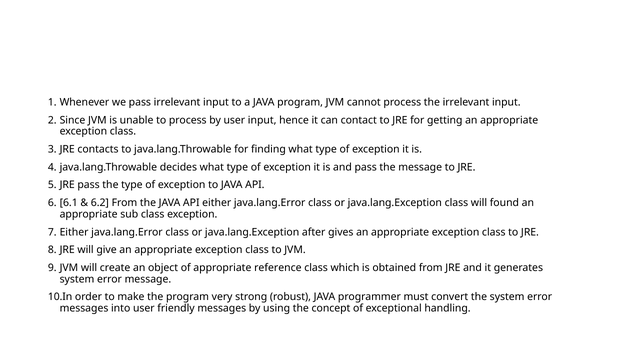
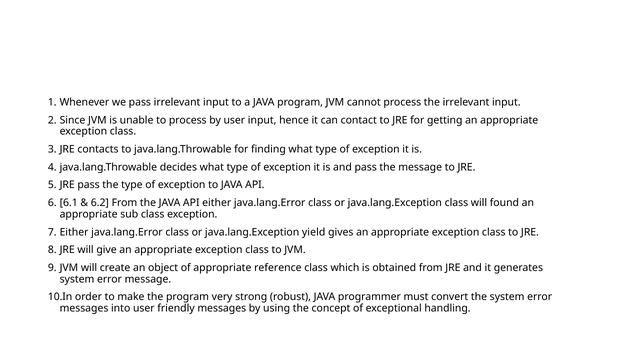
after: after -> yield
